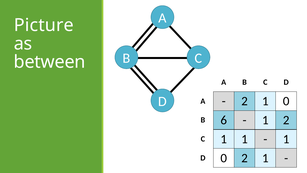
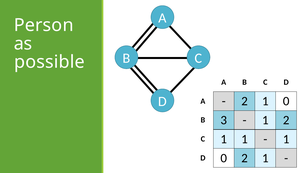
Picture: Picture -> Person
between: between -> possible
6: 6 -> 3
